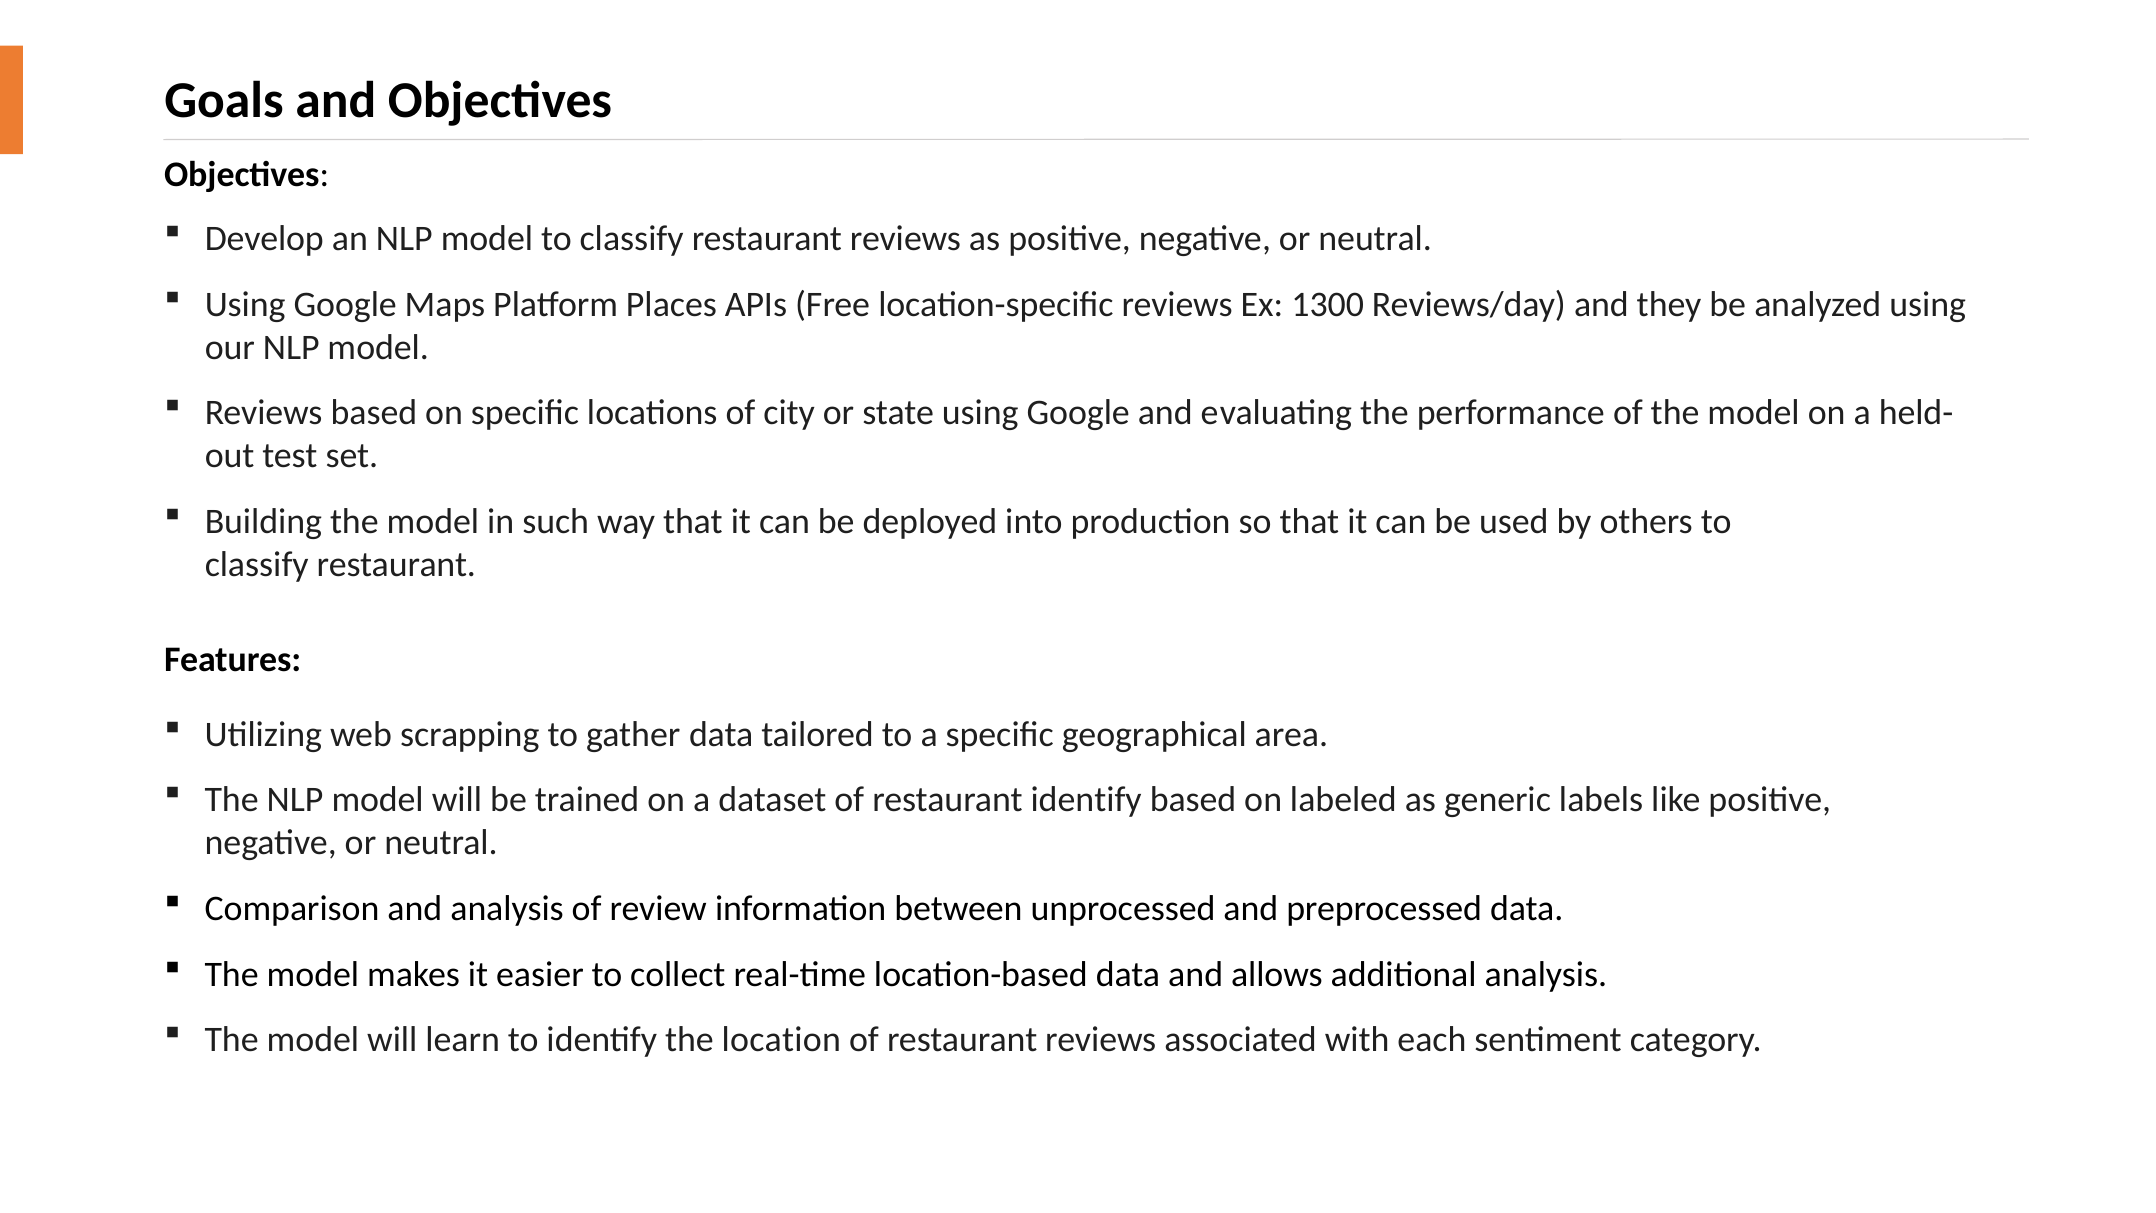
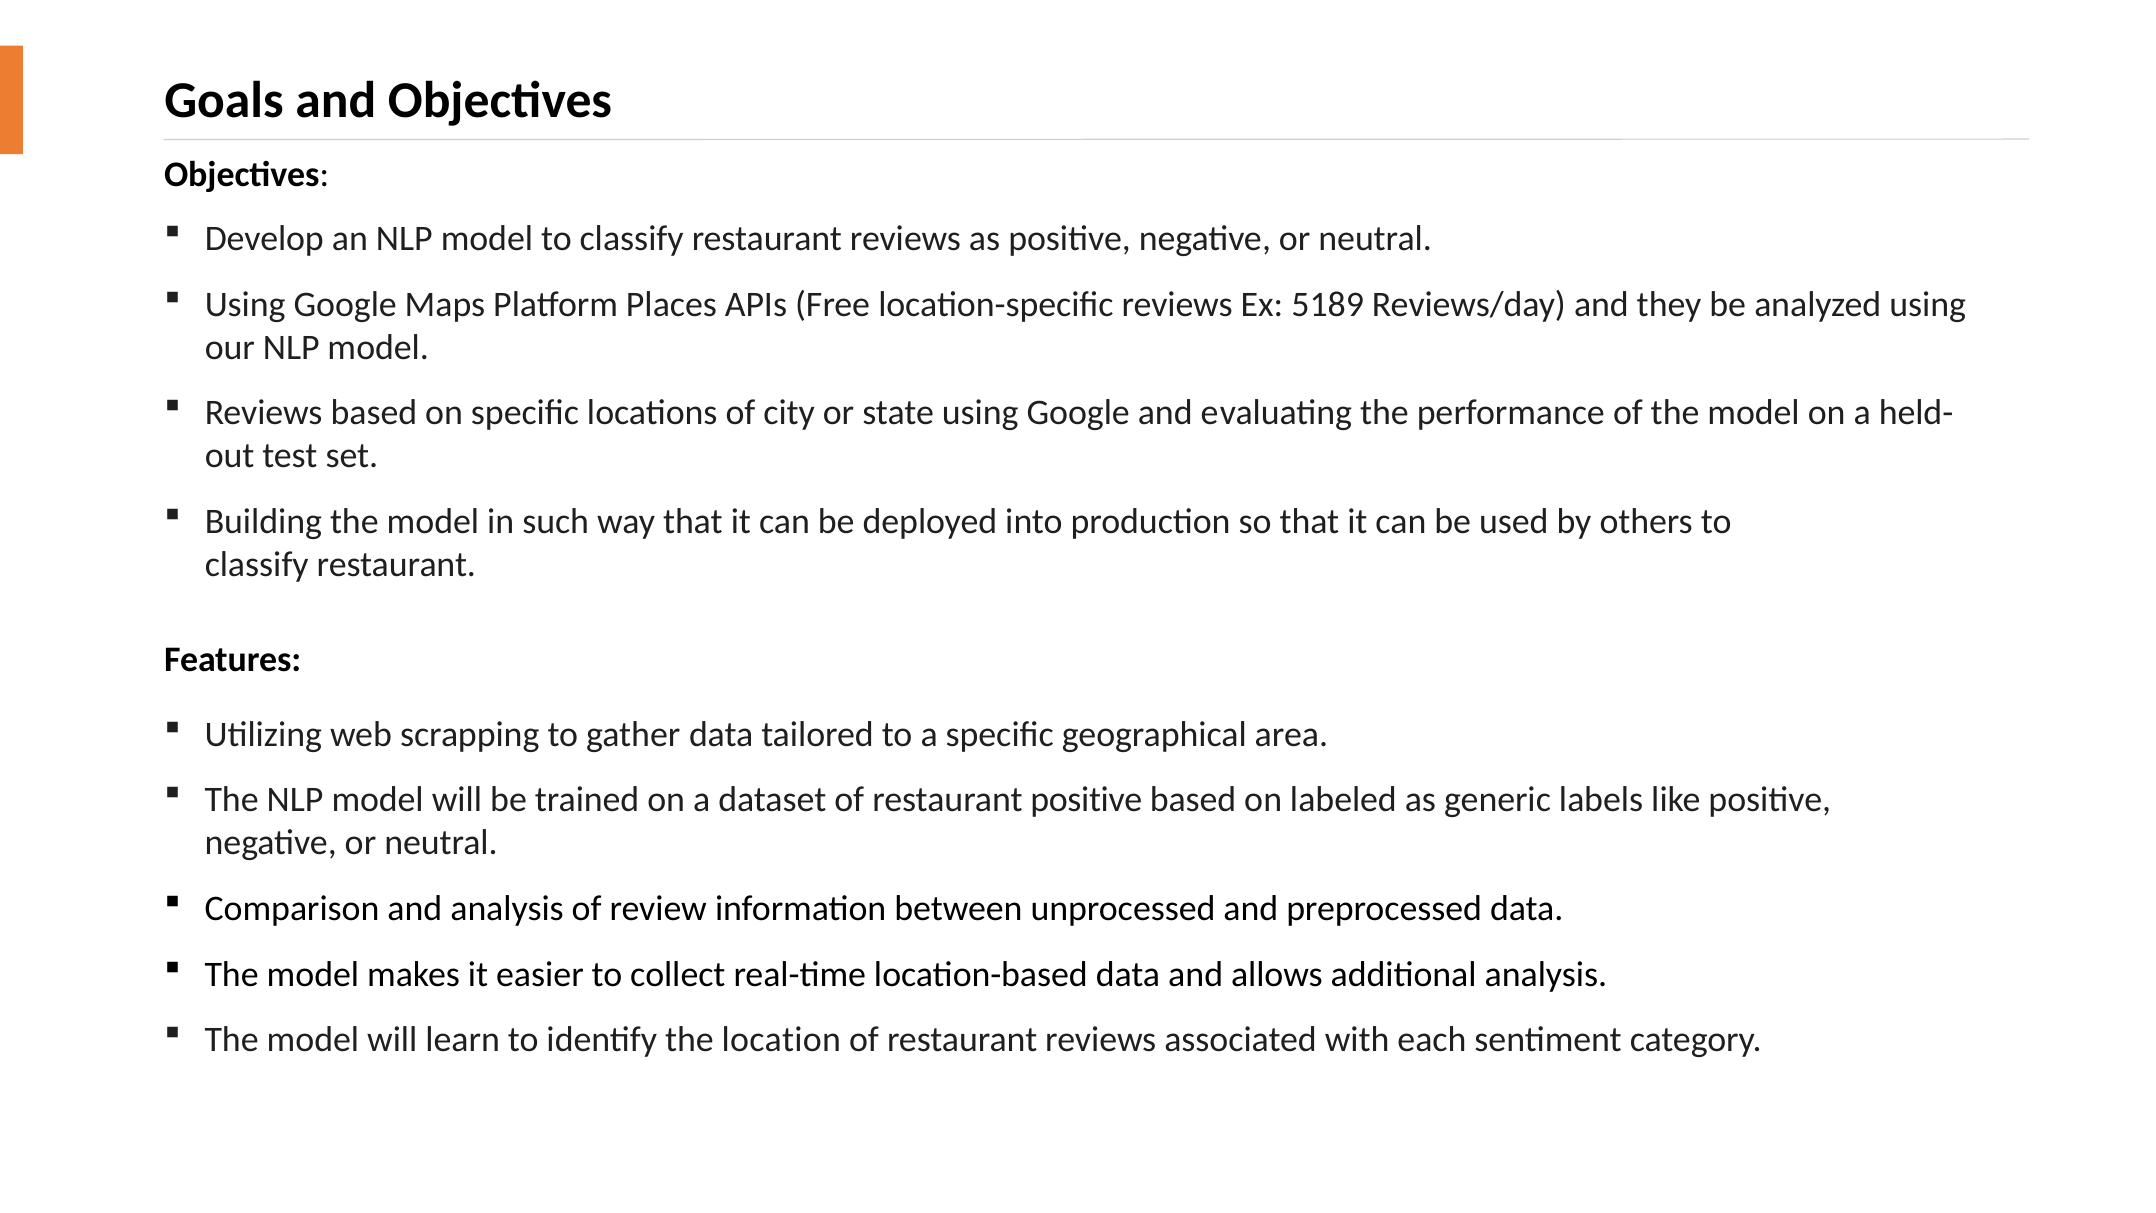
1300: 1300 -> 5189
restaurant identify: identify -> positive
